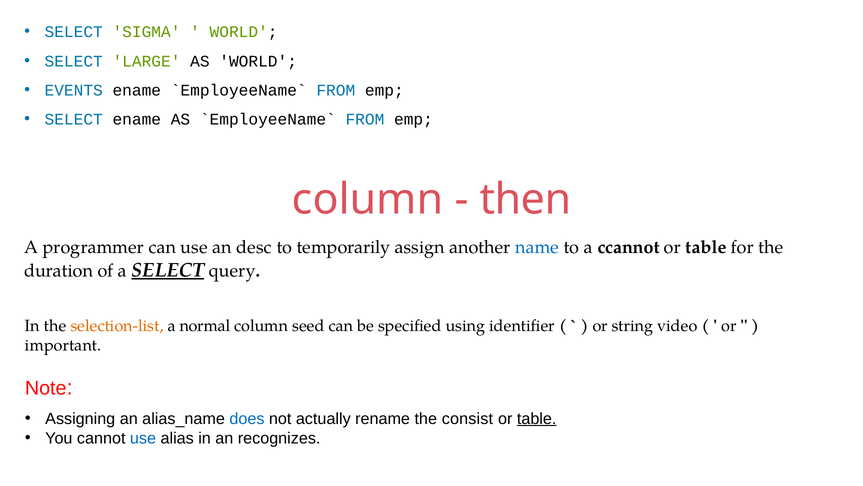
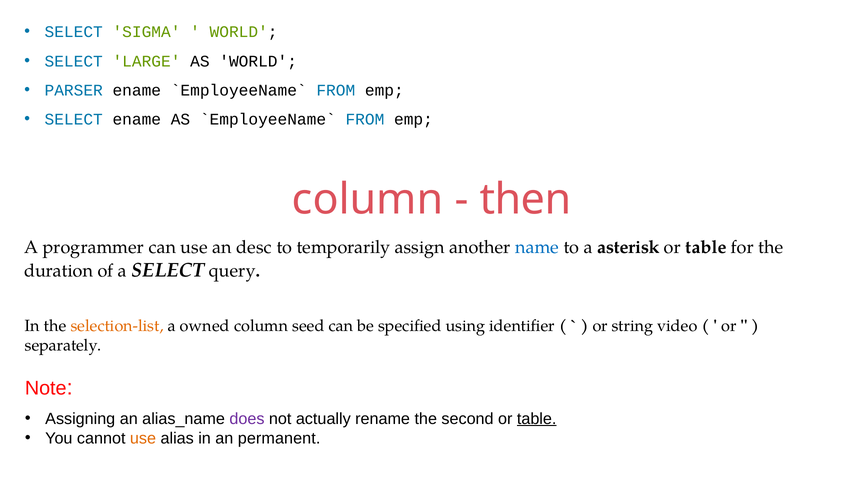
EVENTS: EVENTS -> PARSER
ccannot: ccannot -> asterisk
SELECT at (168, 270) underline: present -> none
normal: normal -> owned
important: important -> separately
does colour: blue -> purple
consist: consist -> second
use at (143, 438) colour: blue -> orange
recognizes: recognizes -> permanent
